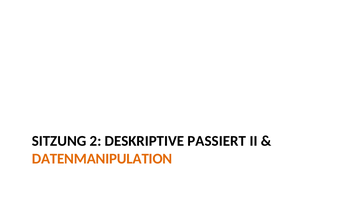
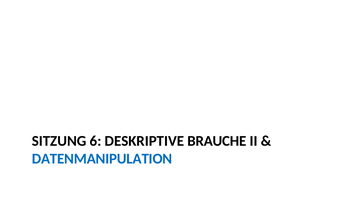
2: 2 -> 6
PASSIERT: PASSIERT -> BRAUCHE
DATENMANIPULATION colour: orange -> blue
